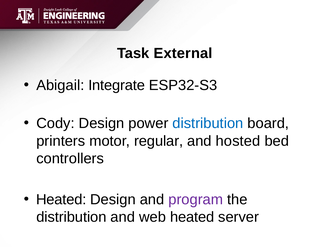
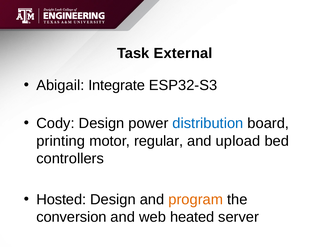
printers: printers -> printing
hosted: hosted -> upload
Heated at (61, 200): Heated -> Hosted
program colour: purple -> orange
distribution at (71, 218): distribution -> conversion
